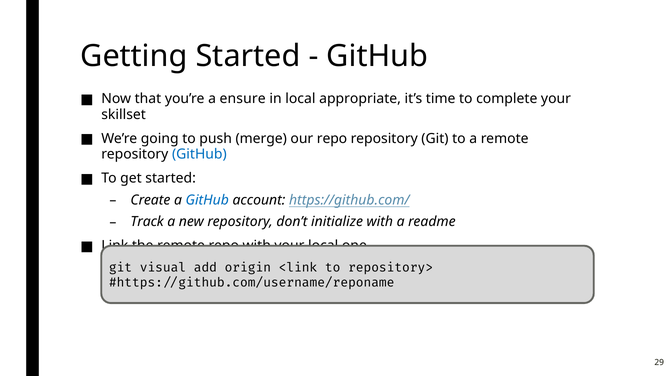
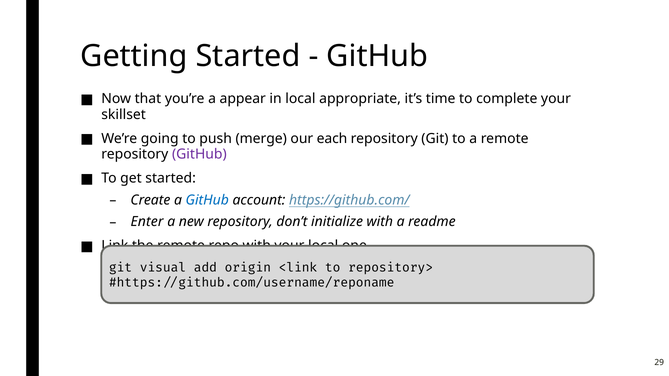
ensure: ensure -> appear
our repo: repo -> each
GitHub at (199, 154) colour: blue -> purple
Track: Track -> Enter
